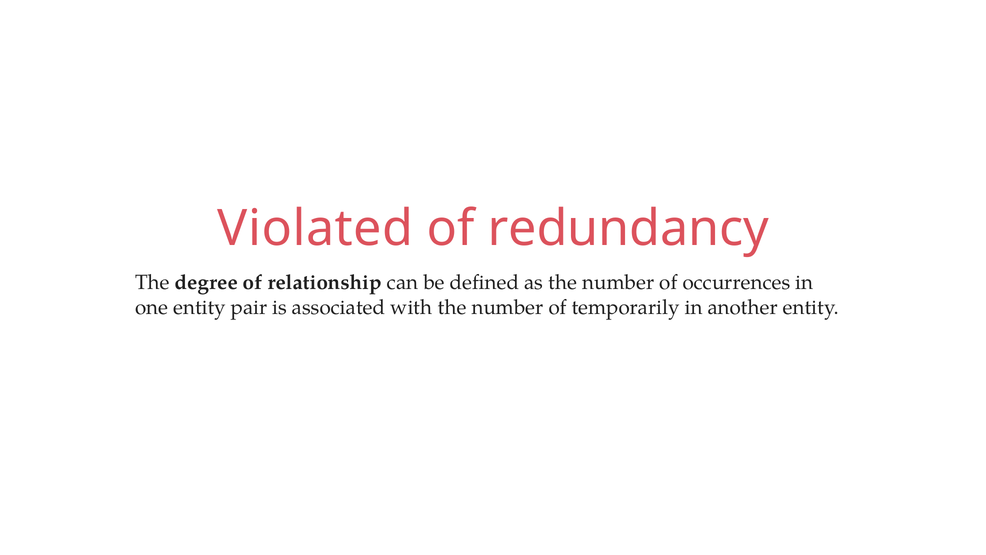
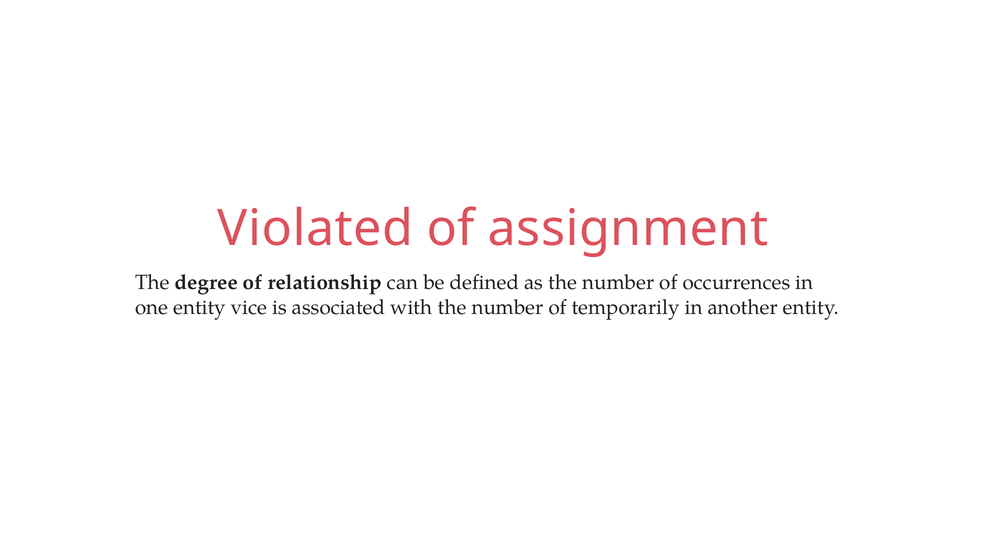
redundancy: redundancy -> assignment
pair: pair -> vice
